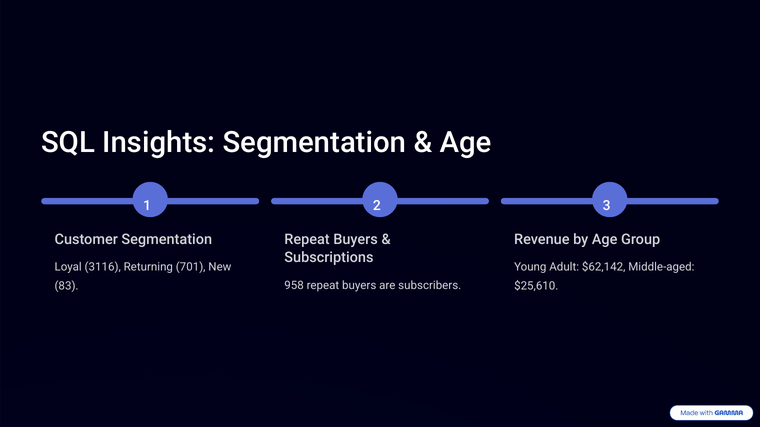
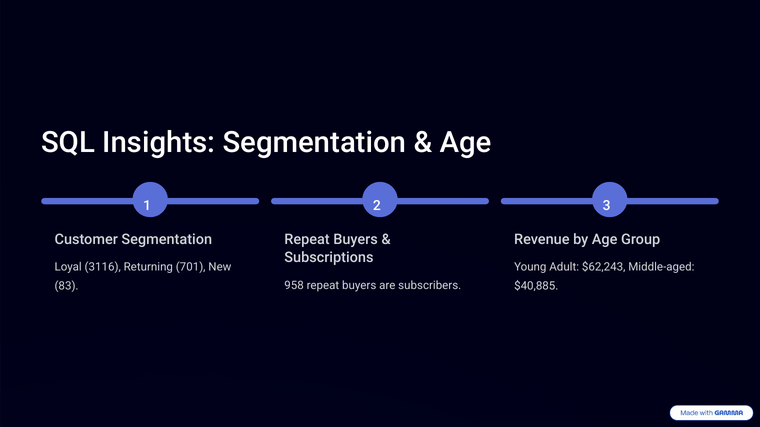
$62,142: $62,142 -> $62,243
$25,610: $25,610 -> $40,885
